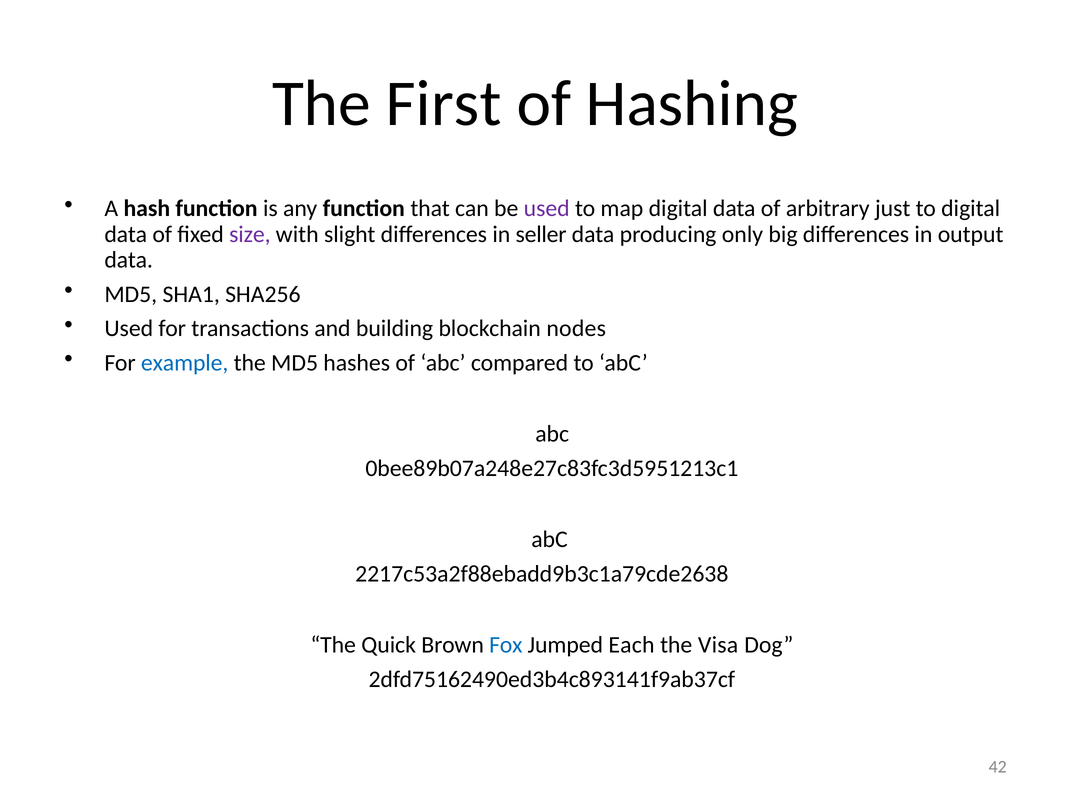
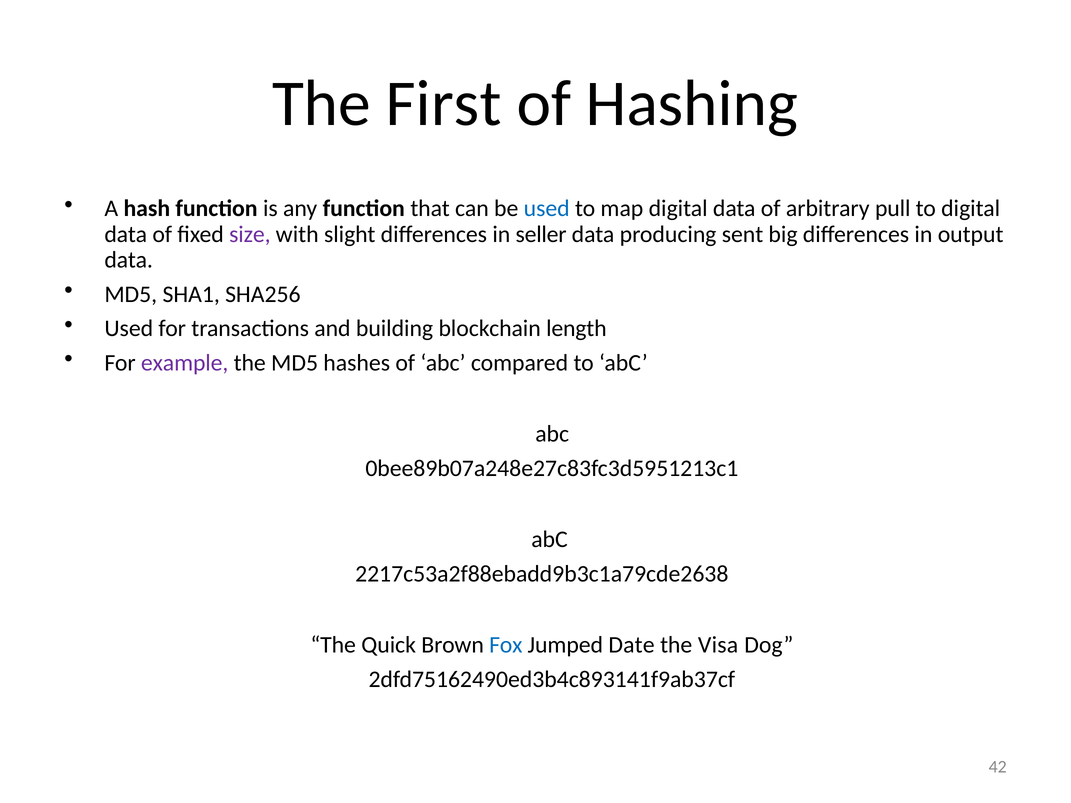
used at (547, 209) colour: purple -> blue
just: just -> pull
only: only -> sent
nodes: nodes -> length
example colour: blue -> purple
Each: Each -> Date
